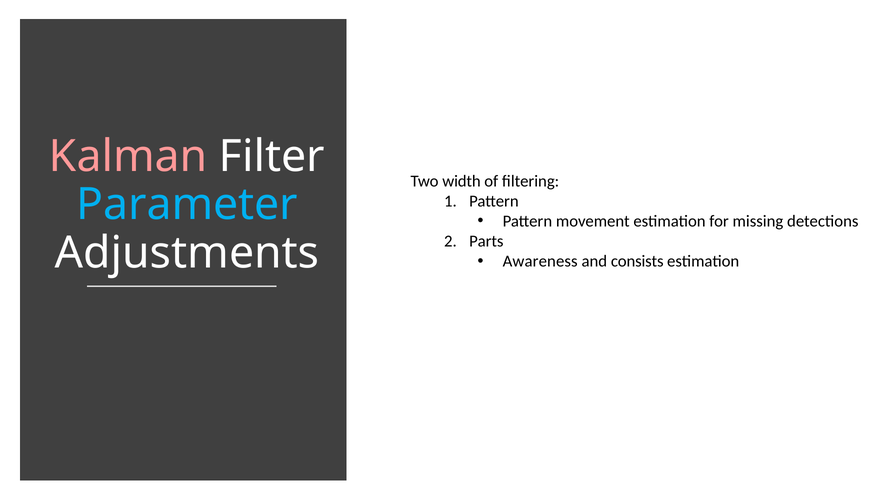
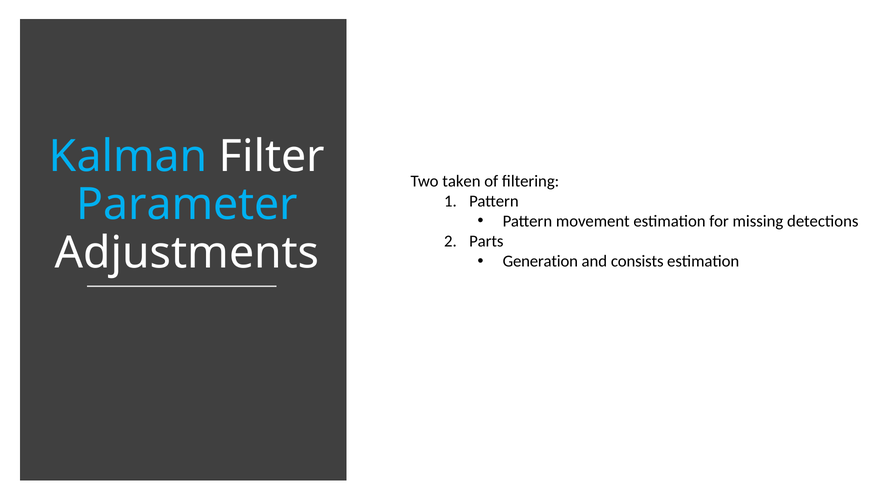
Kalman colour: pink -> light blue
width: width -> taken
Awareness: Awareness -> Generation
